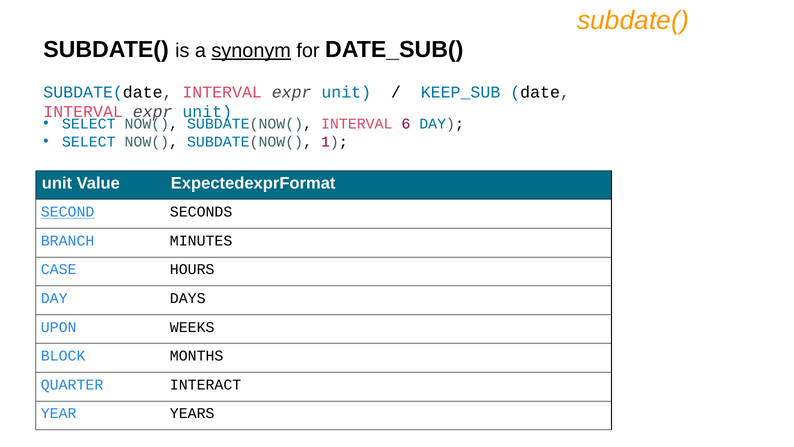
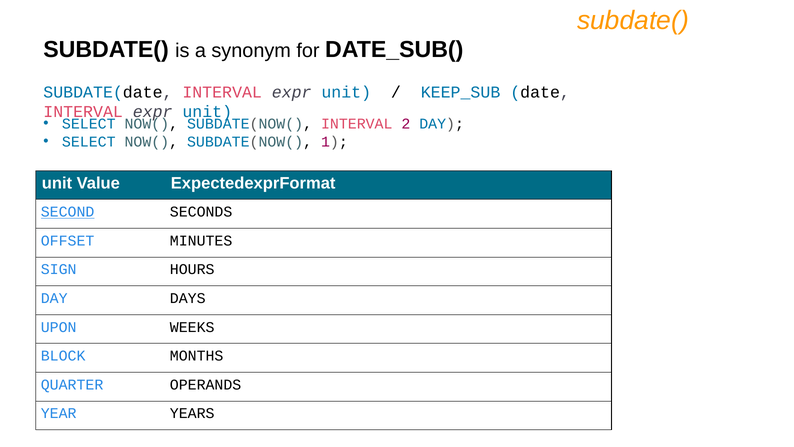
synonym underline: present -> none
6: 6 -> 2
BRANCH: BRANCH -> OFFSET
CASE: CASE -> SIGN
INTERACT: INTERACT -> OPERANDS
